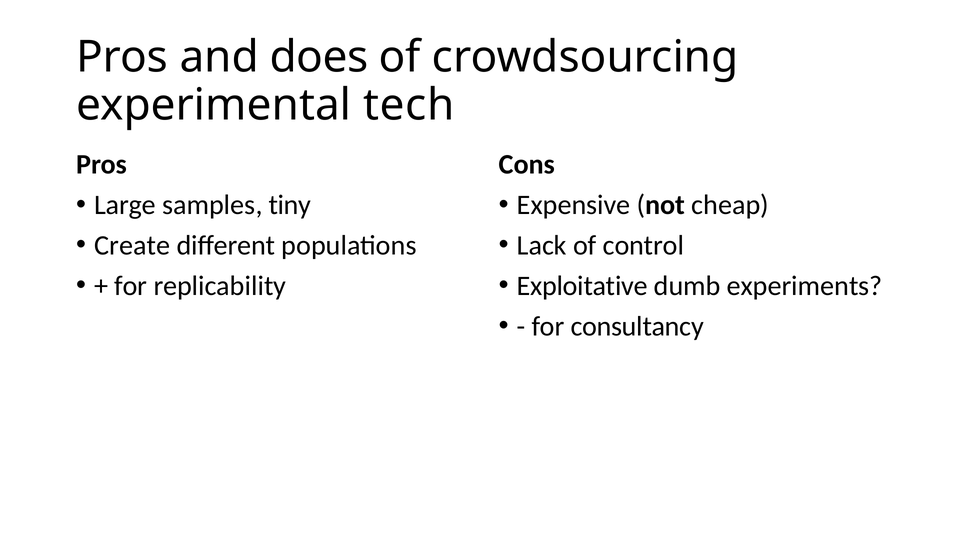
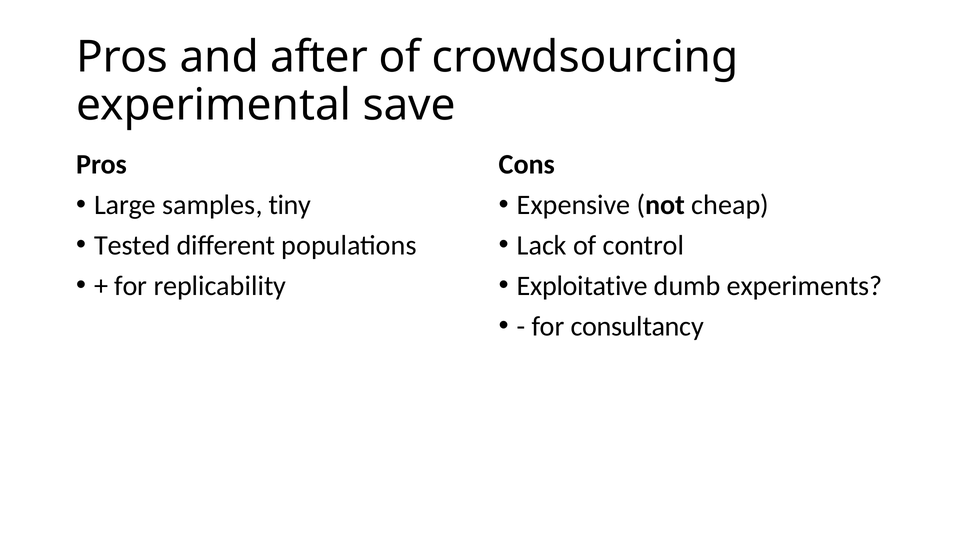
does: does -> after
tech: tech -> save
Create: Create -> Tested
